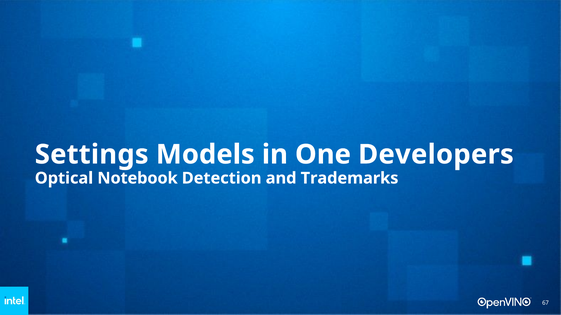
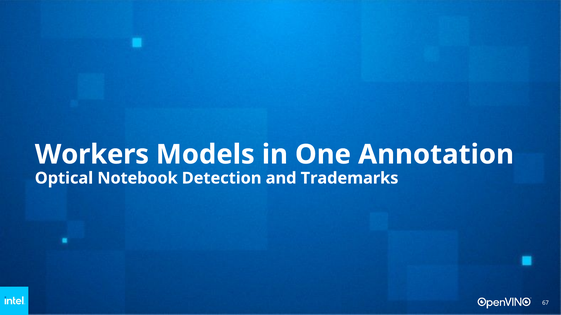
Settings: Settings -> Workers
Developers: Developers -> Annotation
